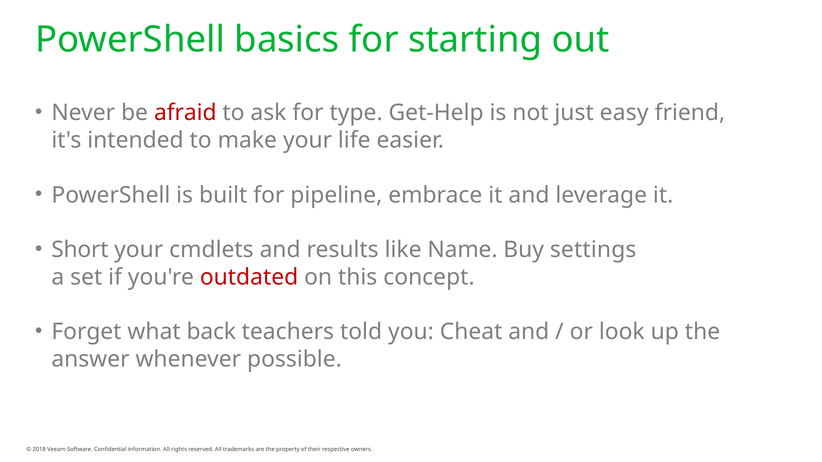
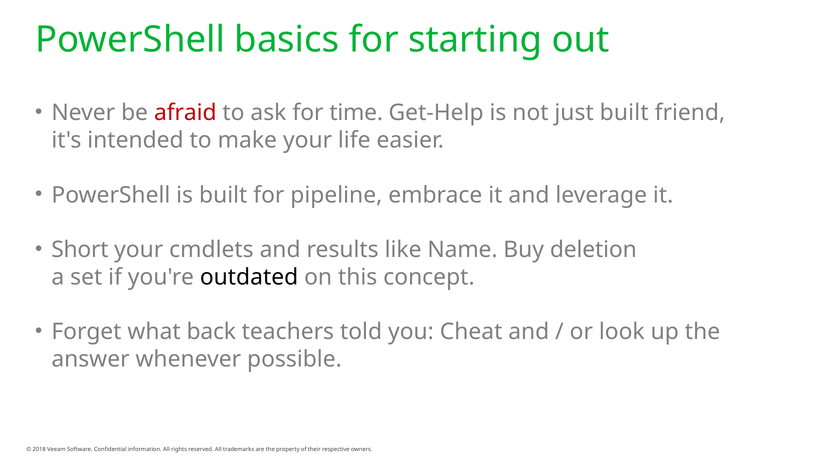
type: type -> time
just easy: easy -> built
settings: settings -> deletion
outdated colour: red -> black
